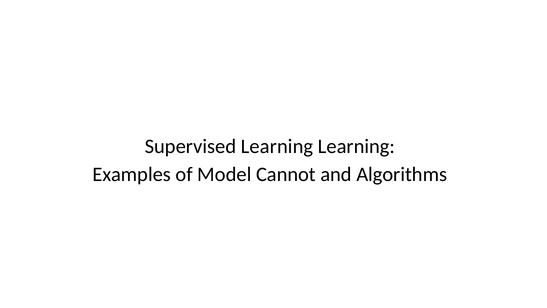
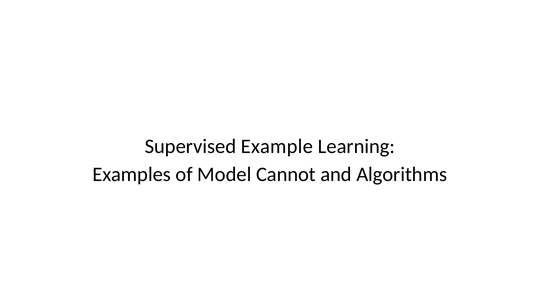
Supervised Learning: Learning -> Example
